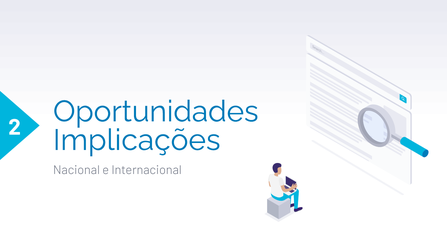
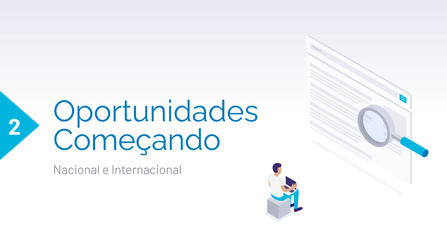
Implicações: Implicações -> Começando
